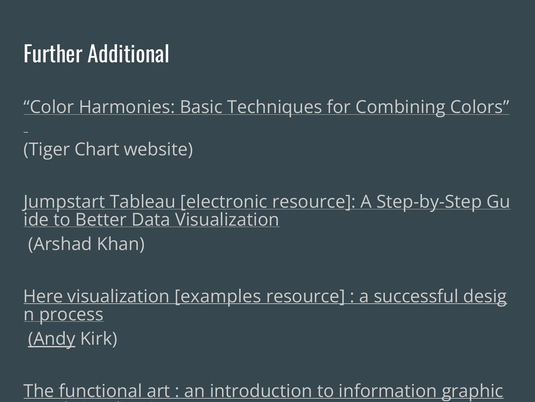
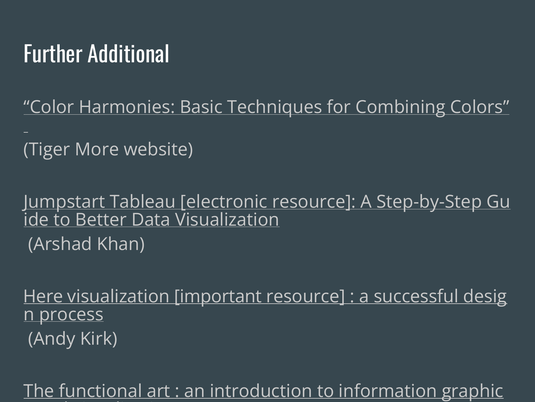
Chart: Chart -> More
examples: examples -> important
Andy underline: present -> none
